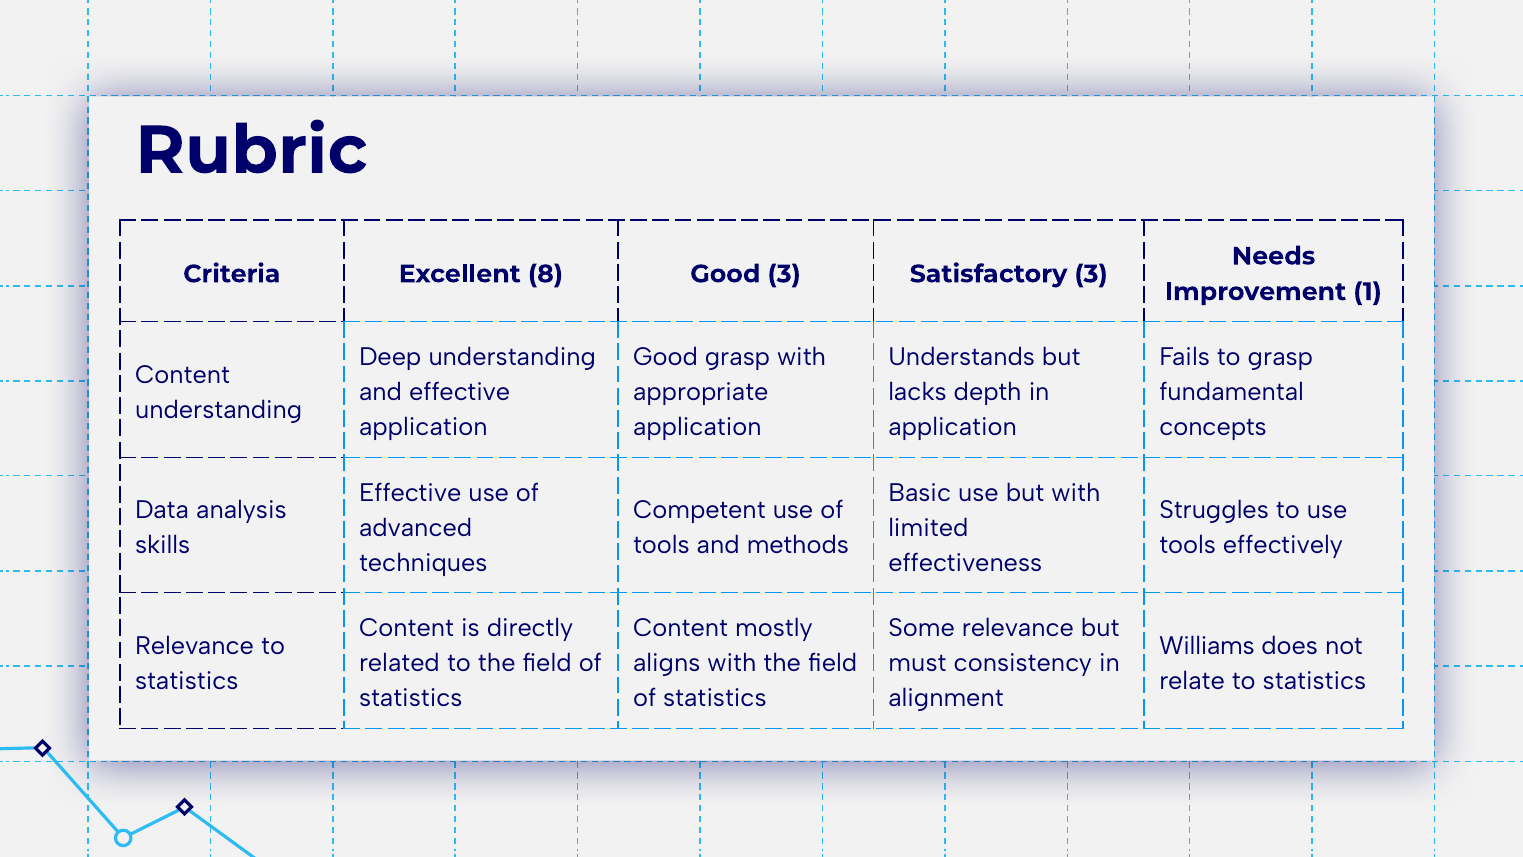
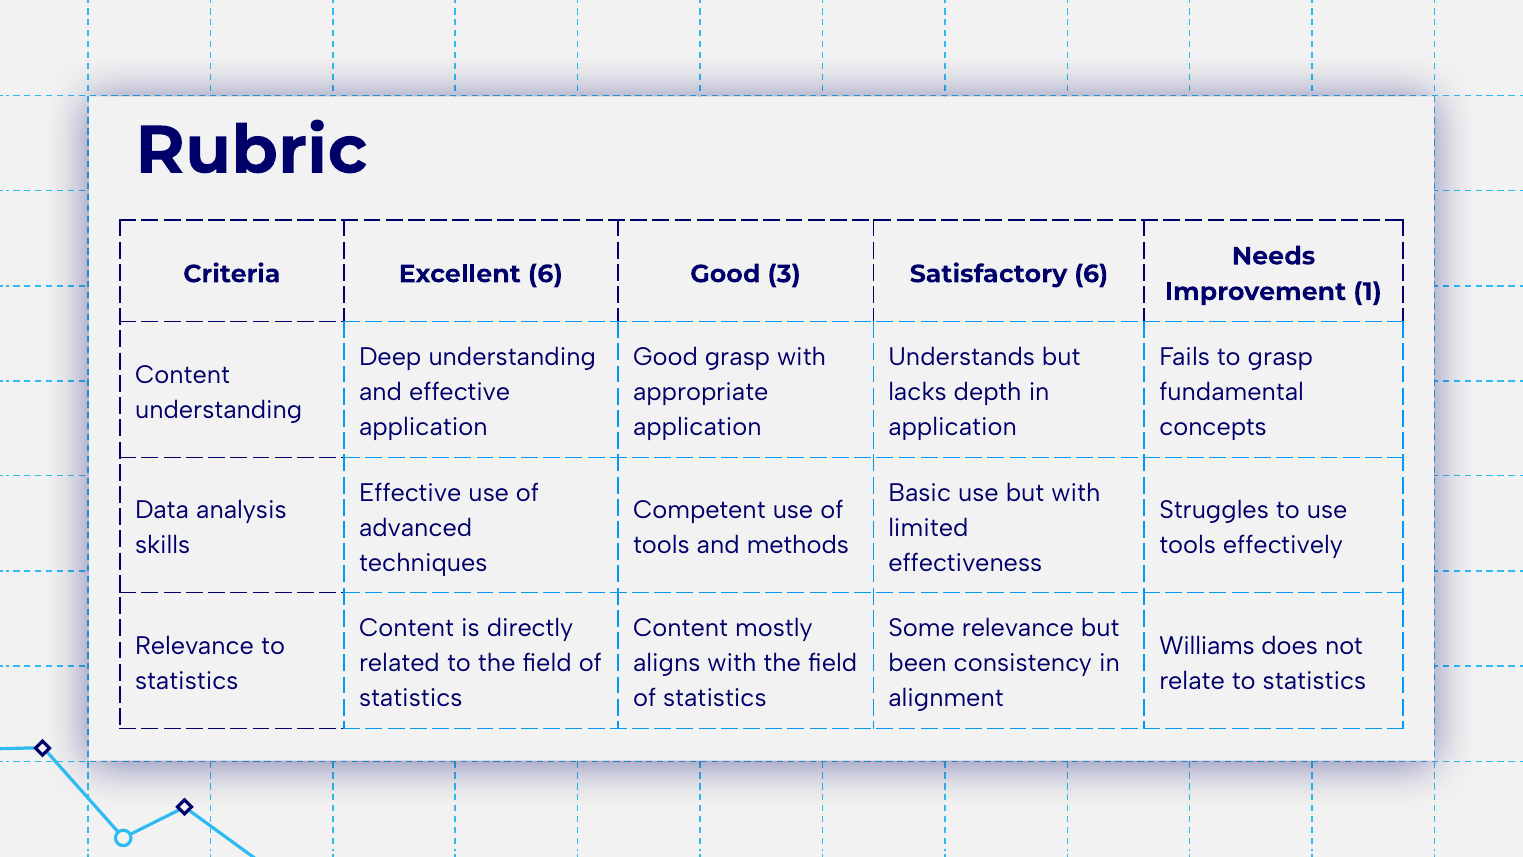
Excellent 8: 8 -> 6
Satisfactory 3: 3 -> 6
must: must -> been
